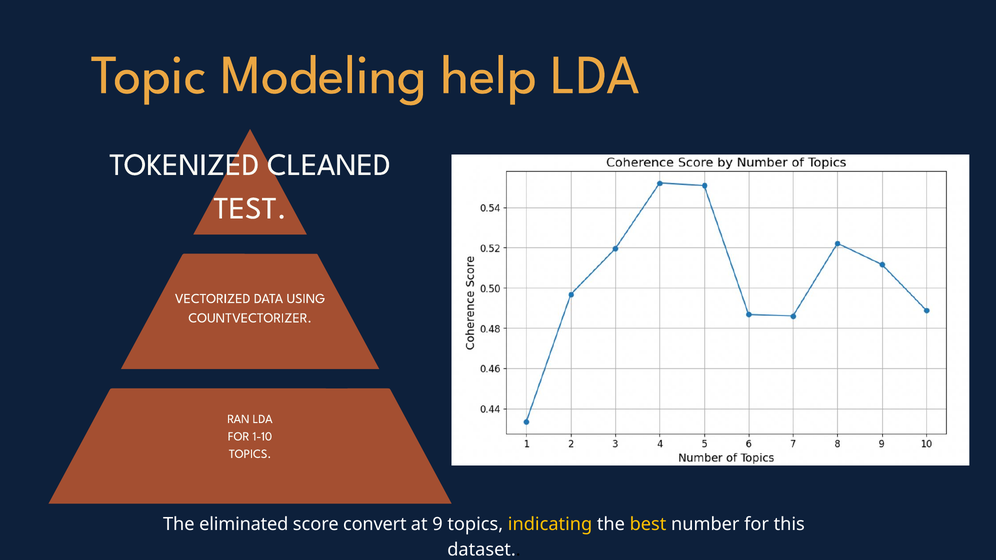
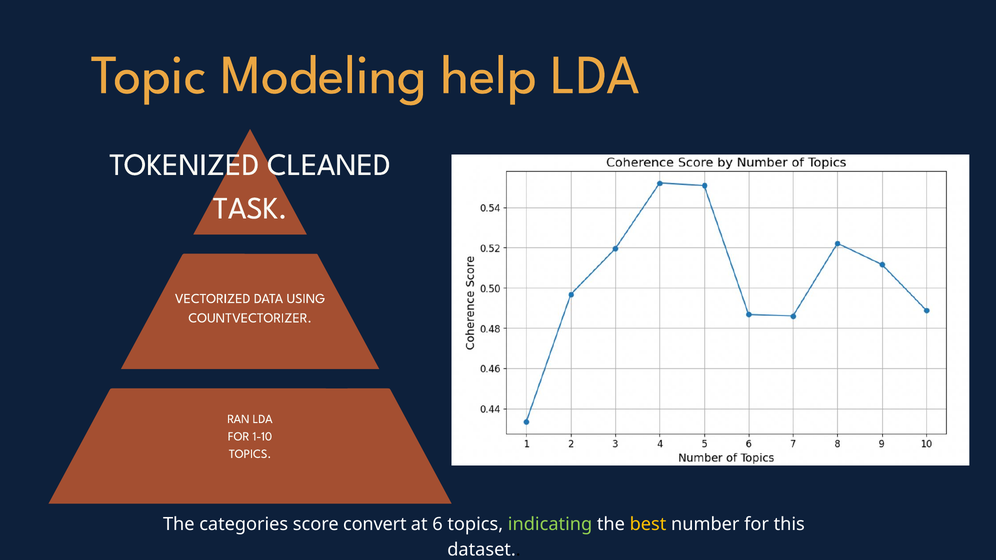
TEST: TEST -> TASK
eliminated: eliminated -> categories
9: 9 -> 6
indicating colour: yellow -> light green
